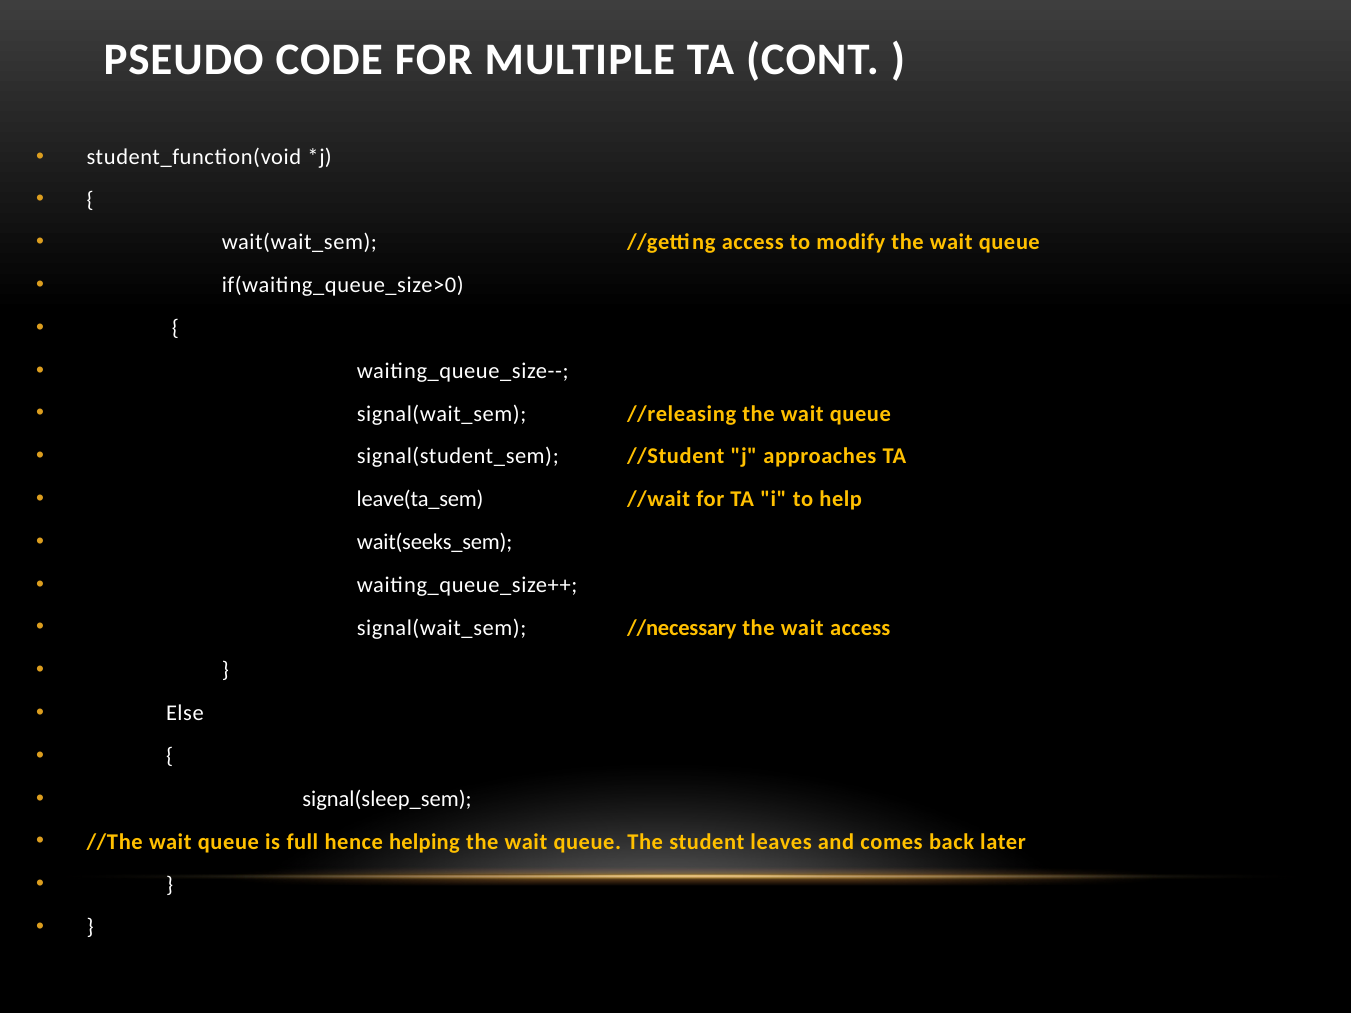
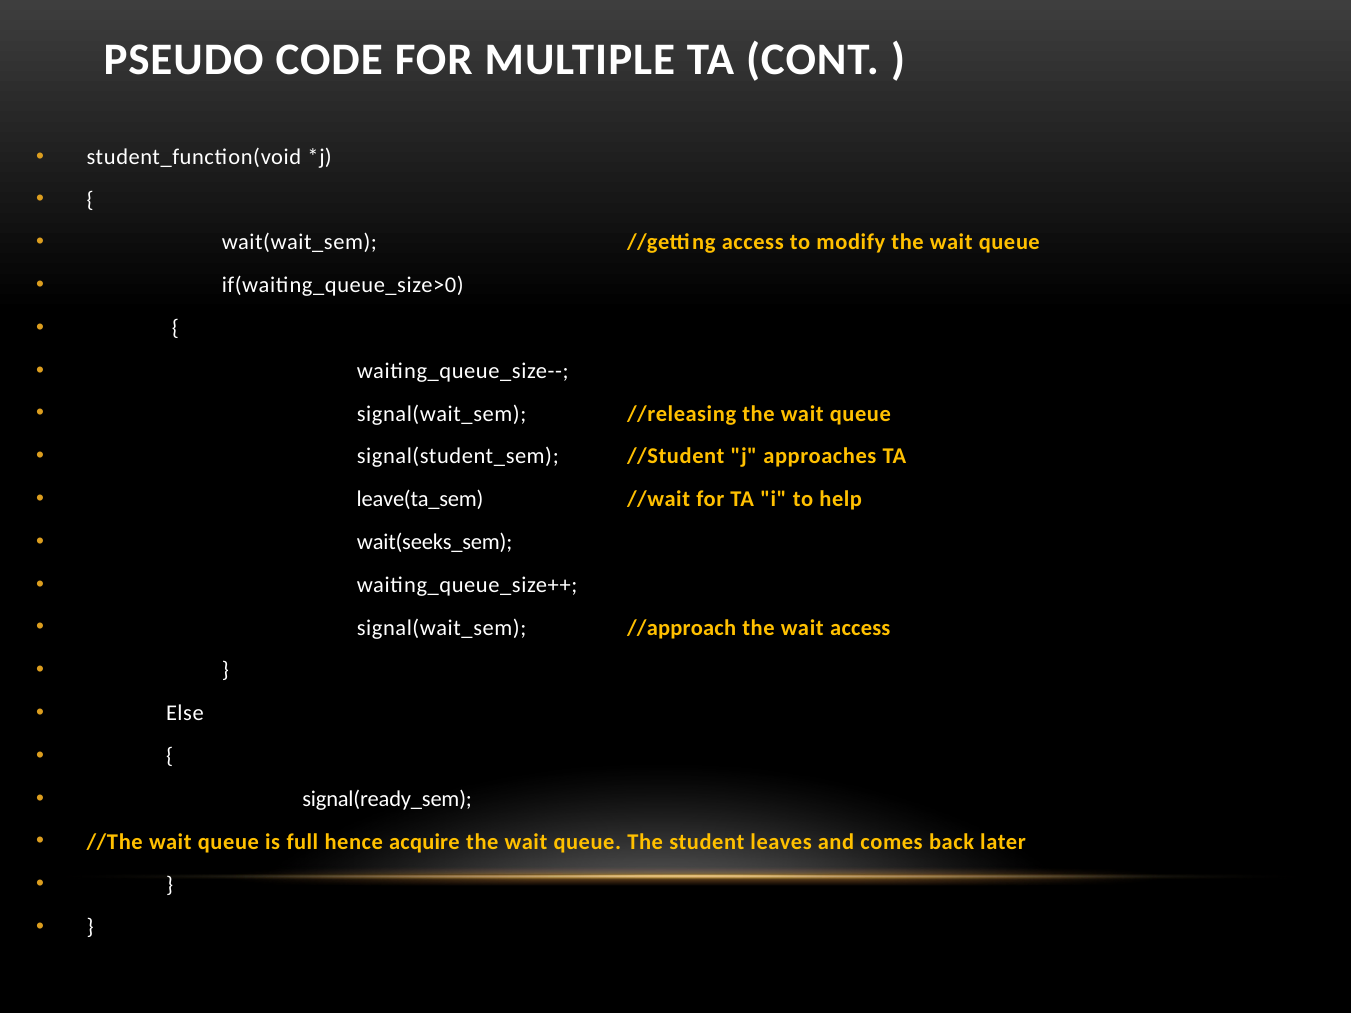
//necessary: //necessary -> //approach
signal(sleep_sem: signal(sleep_sem -> signal(ready_sem
helping: helping -> acquire
